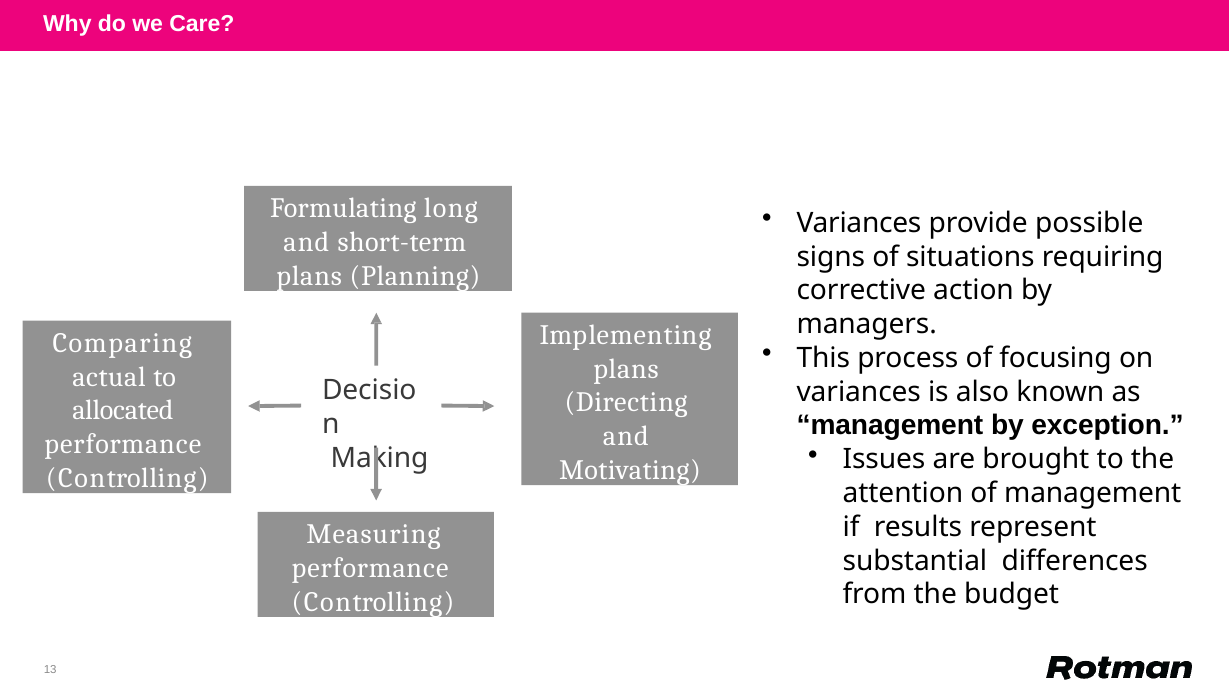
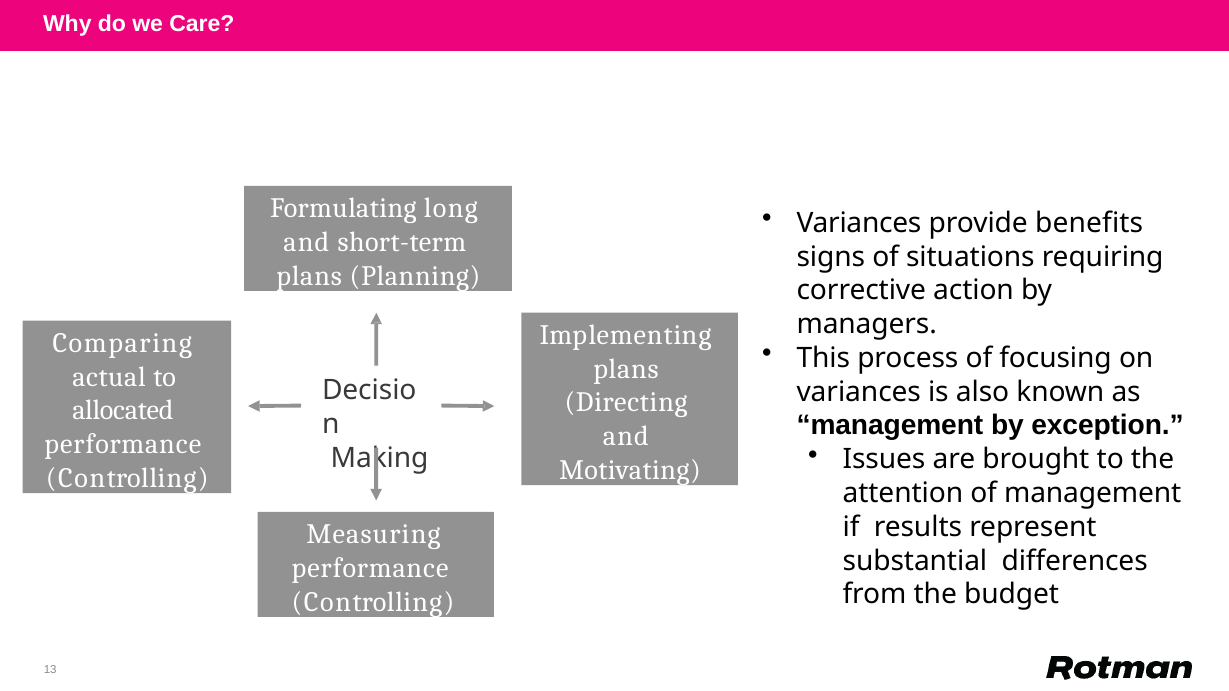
possible: possible -> benefits
